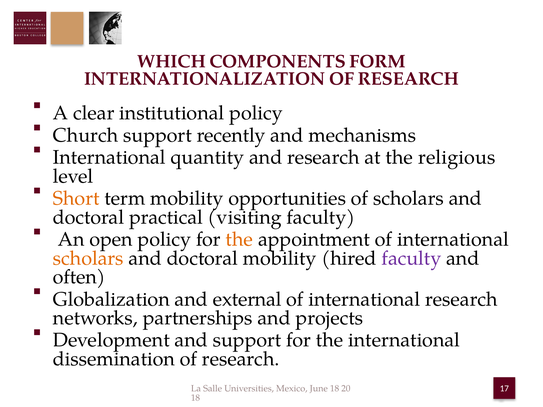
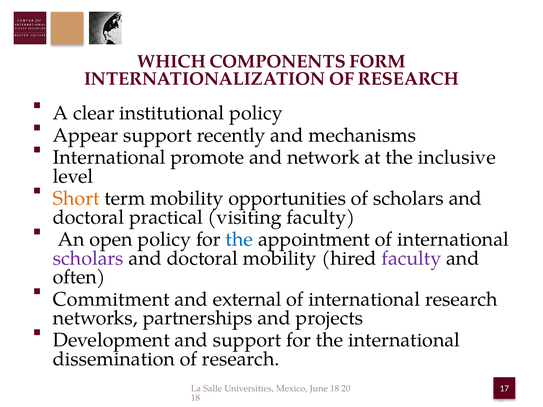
Church: Church -> Appear
quantity: quantity -> promote
and research: research -> network
religious: religious -> inclusive
the at (239, 240) colour: orange -> blue
scholars at (88, 258) colour: orange -> purple
Globalization: Globalization -> Commitment
